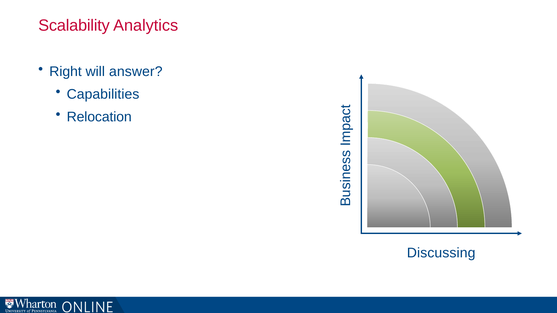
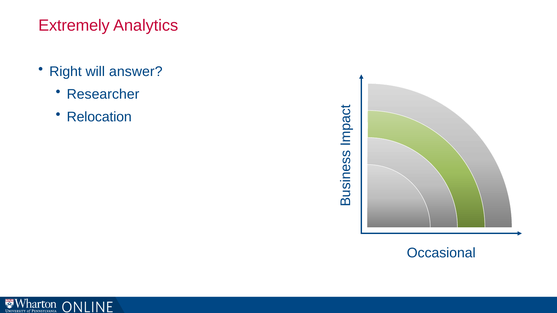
Scalability: Scalability -> Extremely
Capabilities: Capabilities -> Researcher
Discussing: Discussing -> Occasional
